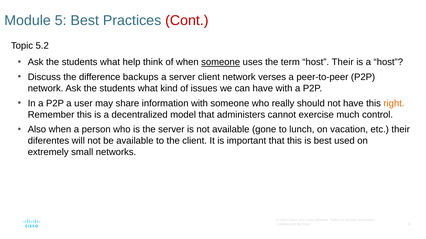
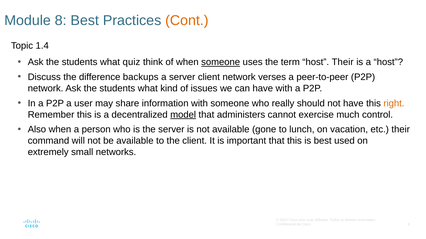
Module 5: 5 -> 8
Cont colour: red -> orange
5.2: 5.2 -> 1.4
help: help -> quiz
model underline: none -> present
diferentes: diferentes -> command
